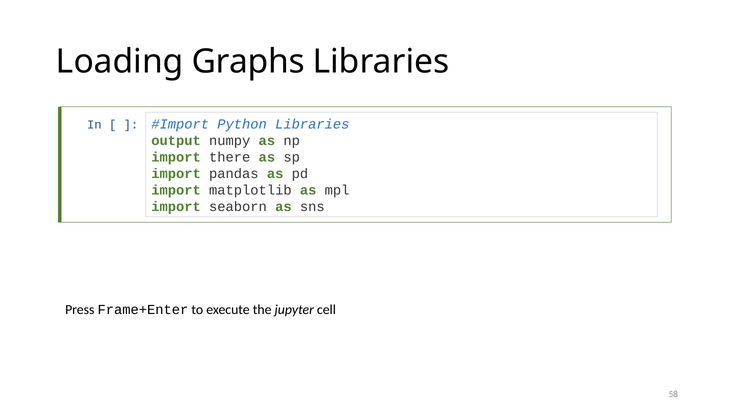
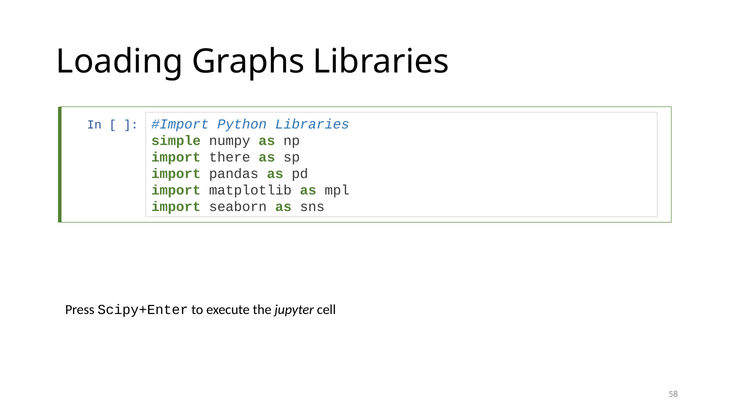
output: output -> simple
Frame+Enter: Frame+Enter -> Scipy+Enter
